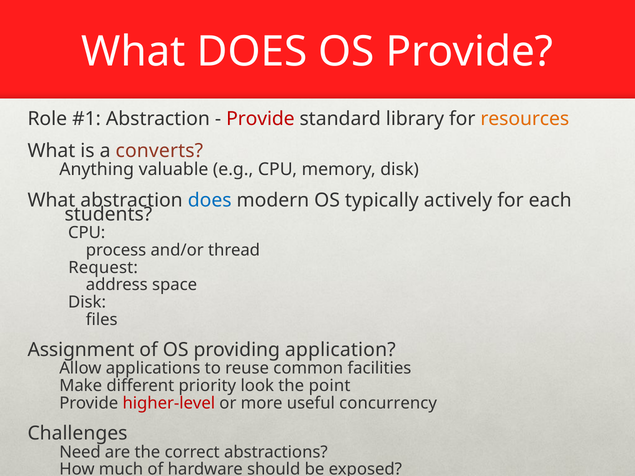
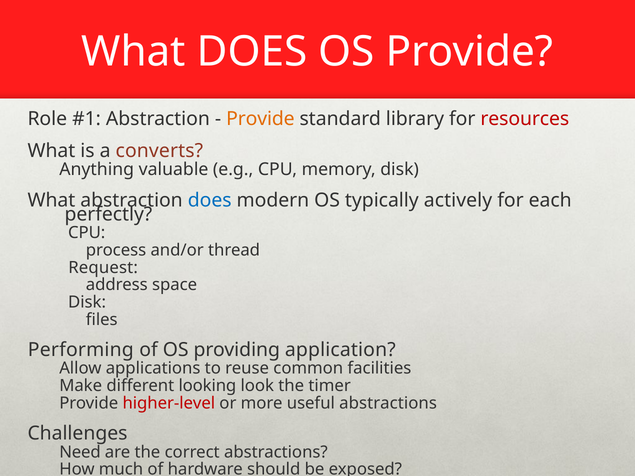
Provide at (260, 119) colour: red -> orange
resources colour: orange -> red
students: students -> perfectly
Assignment: Assignment -> Performing
priority: priority -> looking
point: point -> timer
useful concurrency: concurrency -> abstractions
